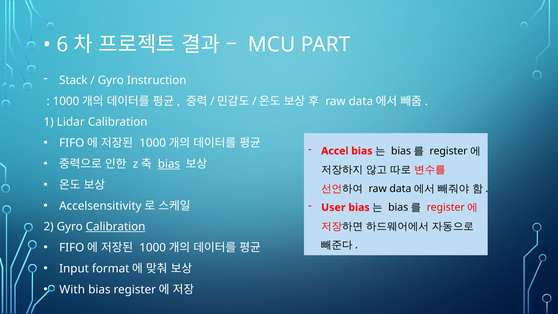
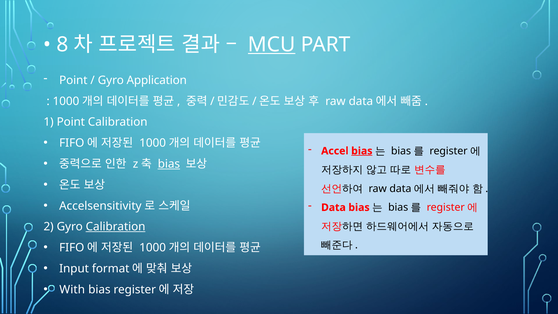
6: 6 -> 8
MCU underline: none -> present
Stack at (73, 80): Stack -> Point
Instruction: Instruction -> Application
1 Lidar: Lidar -> Point
bias at (362, 151) underline: none -> present
User at (333, 207): User -> Data
